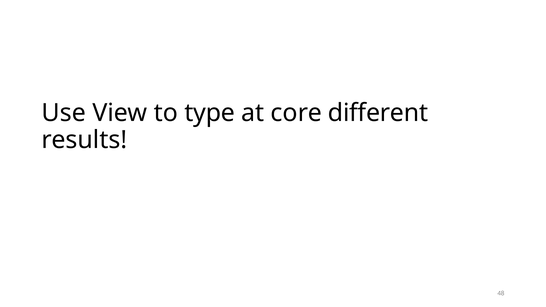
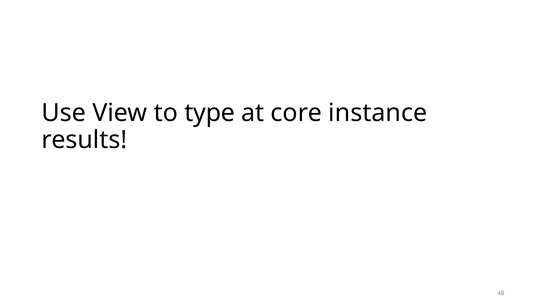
different: different -> instance
